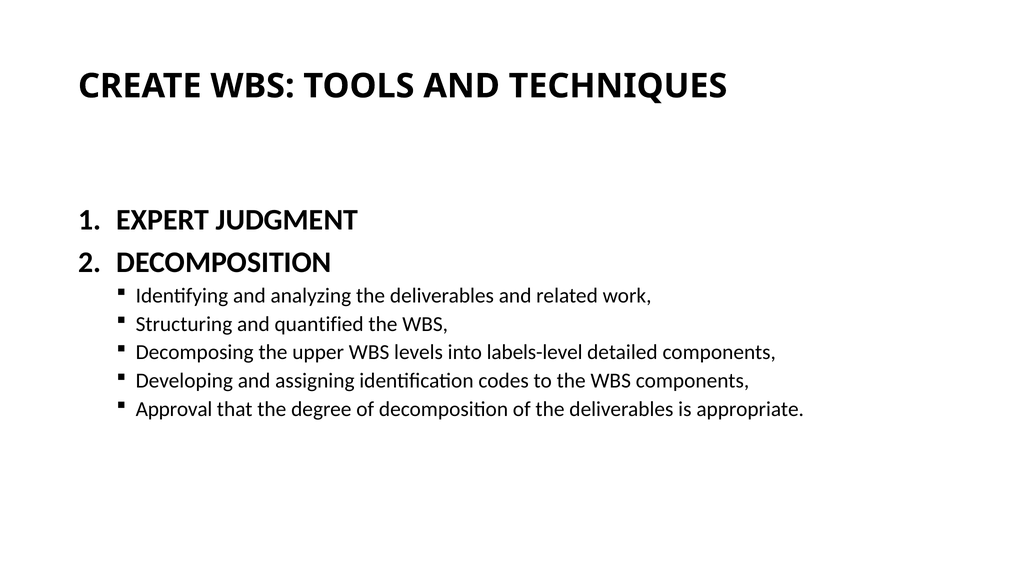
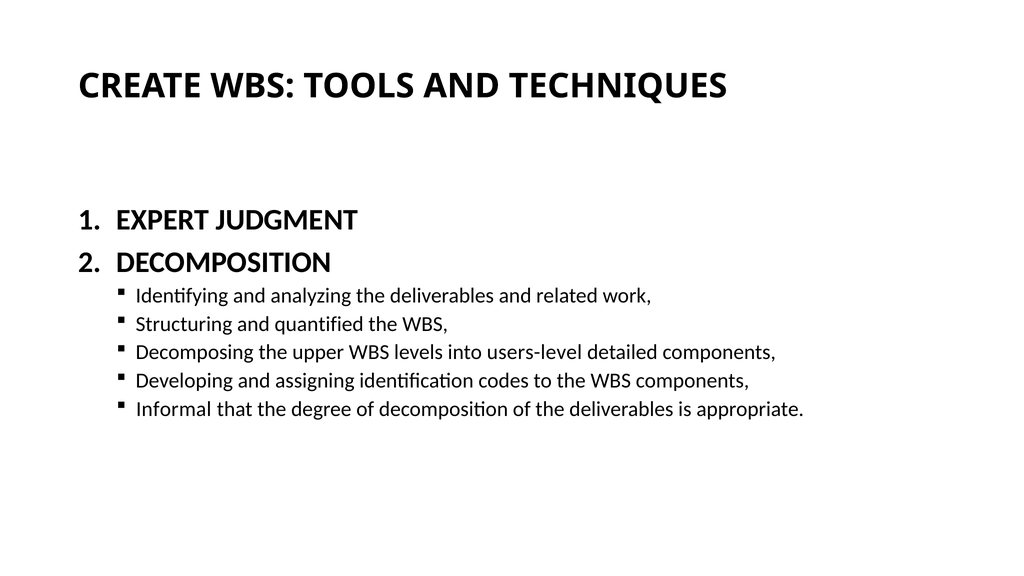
labels-level: labels-level -> users-level
Approval: Approval -> Informal
